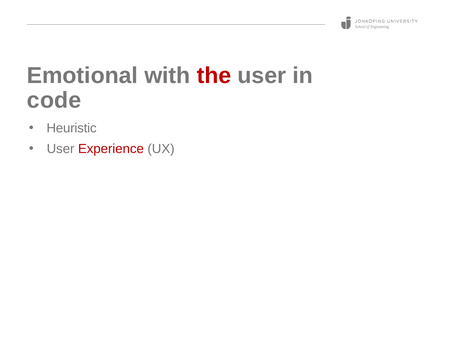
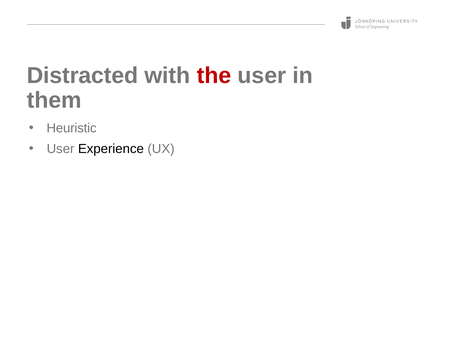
Emotional: Emotional -> Distracted
code: code -> them
Experience colour: red -> black
